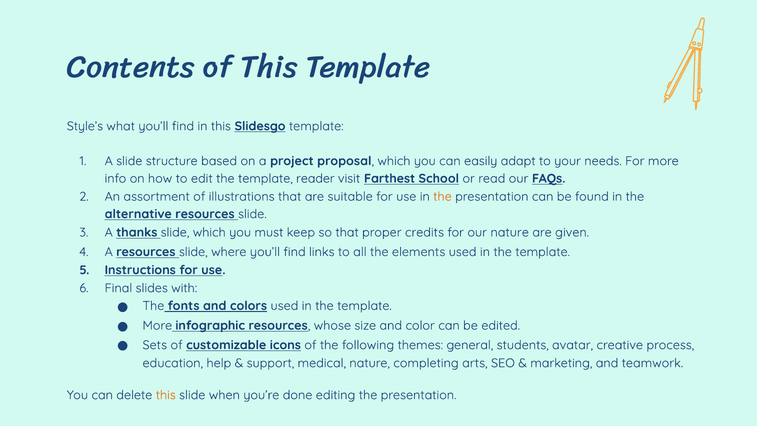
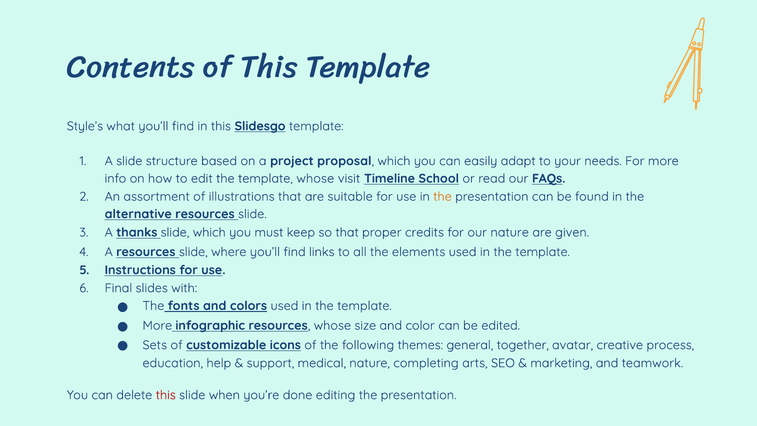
template reader: reader -> whose
Farthest: Farthest -> Timeline
students: students -> together
this at (166, 395) colour: orange -> red
